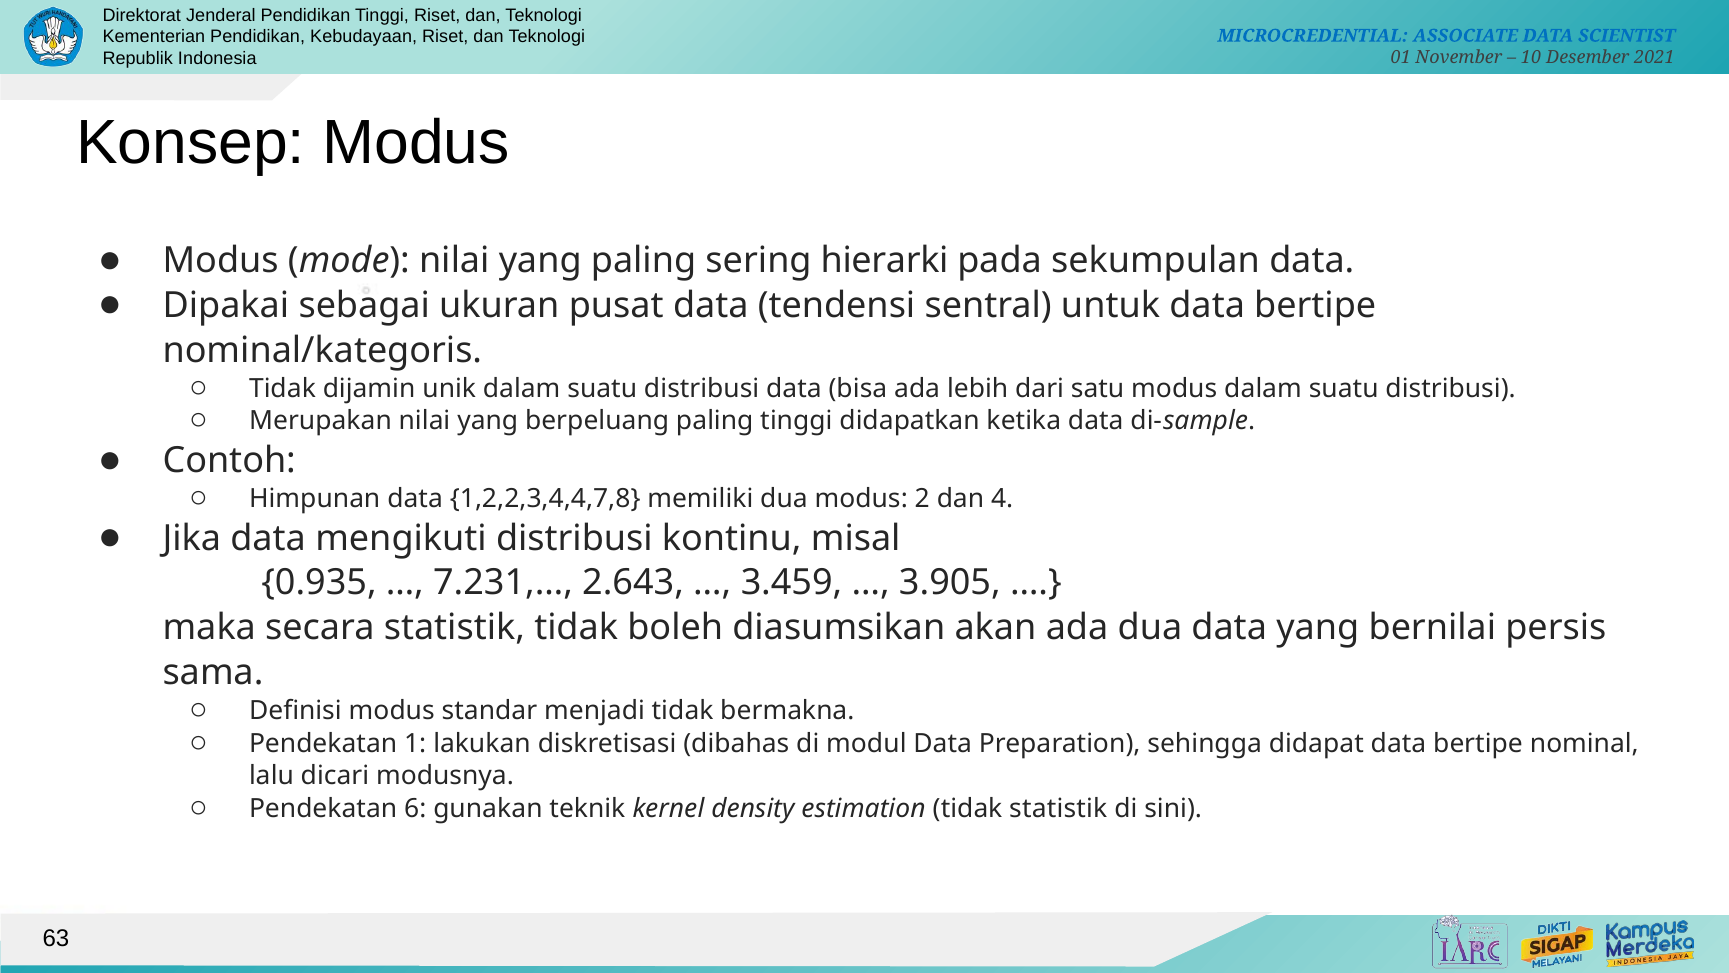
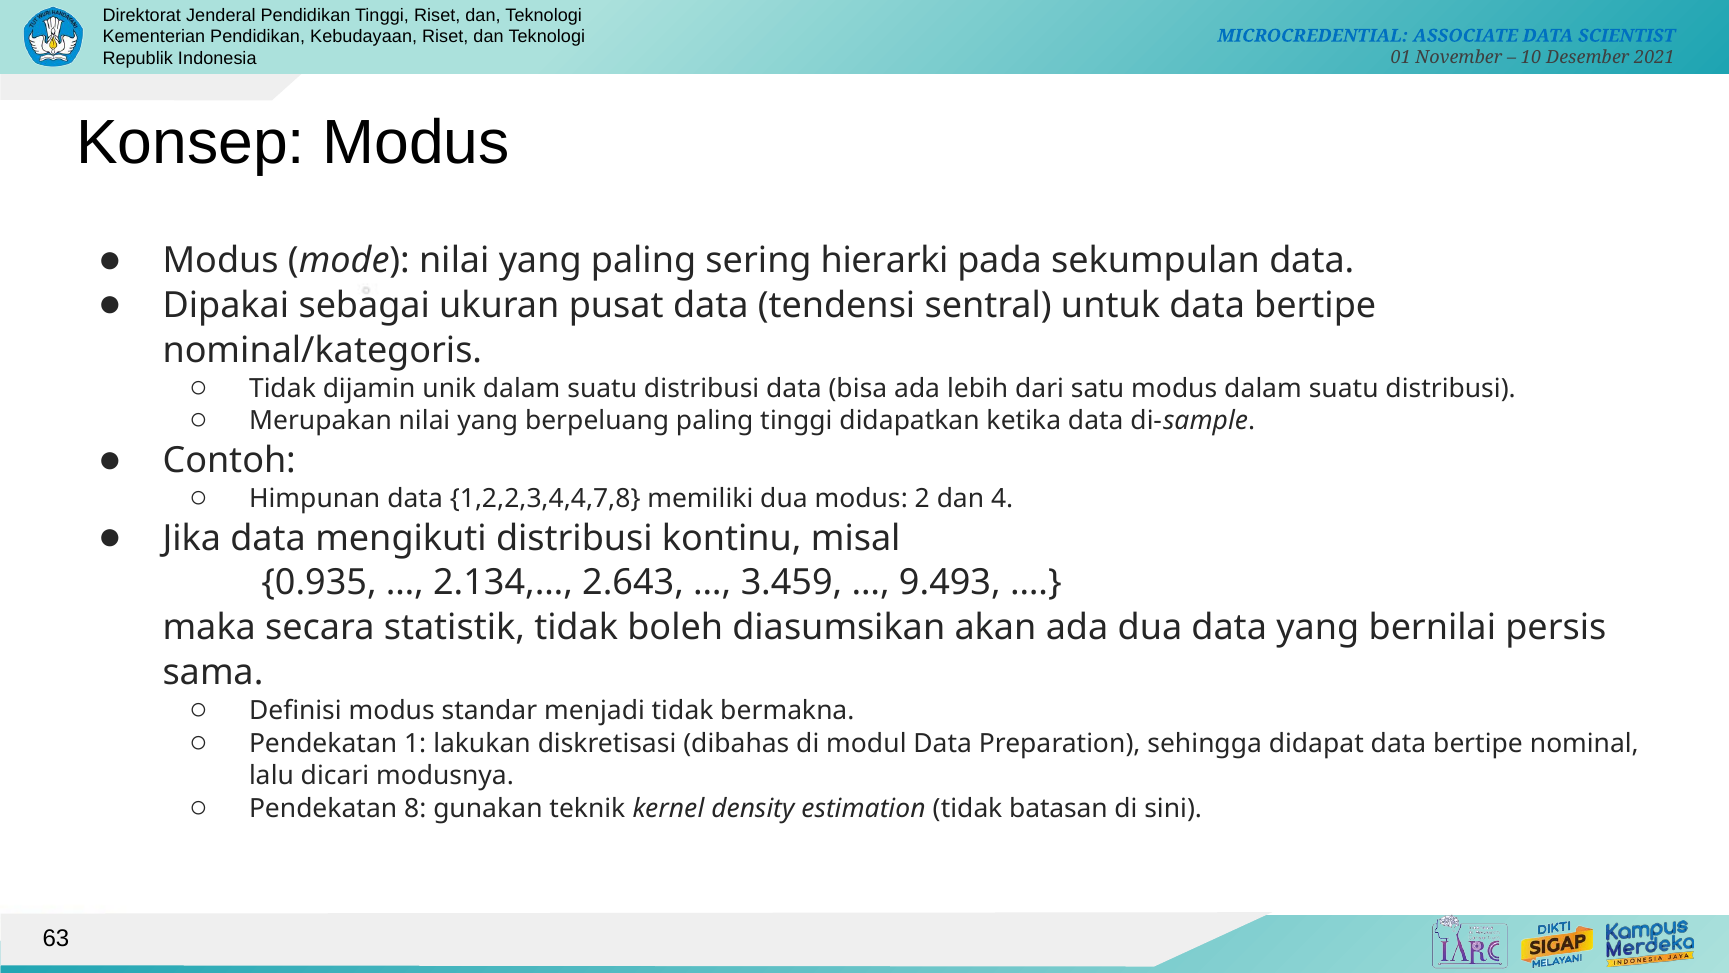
7.231,…: 7.231,… -> 2.134,…
3.905: 3.905 -> 9.493
6: 6 -> 8
tidak statistik: statistik -> batasan
